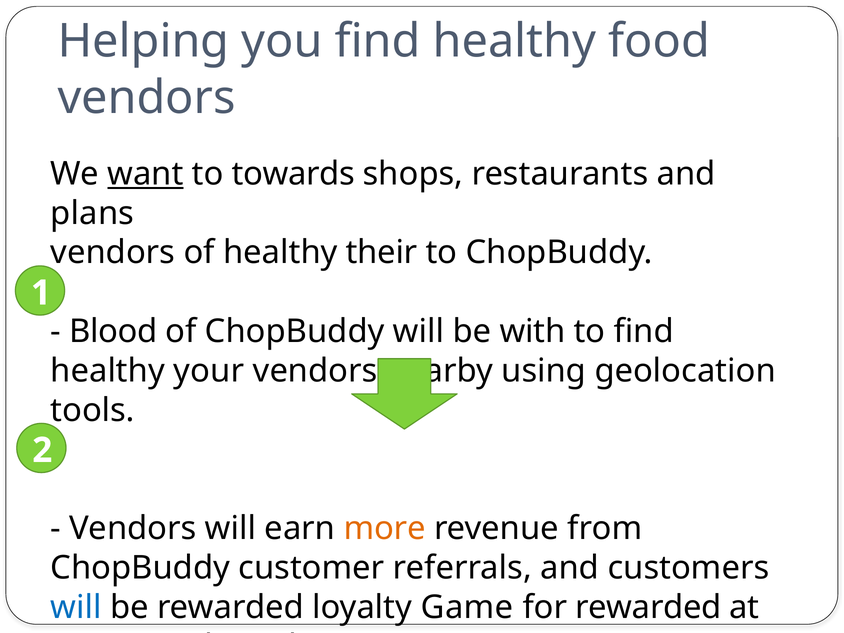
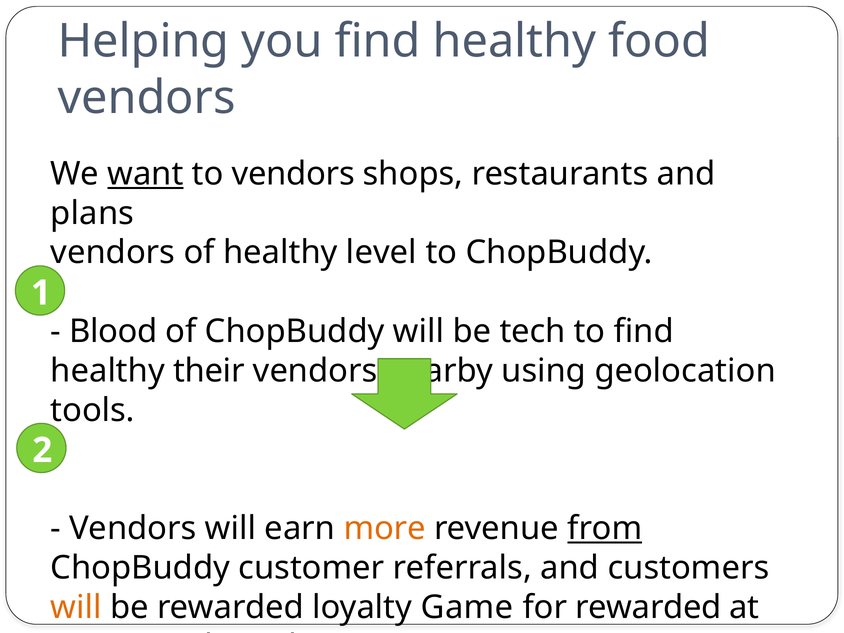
to towards: towards -> vendors
their: their -> level
with: with -> tech
your: your -> their
from underline: none -> present
will at (76, 607) colour: blue -> orange
